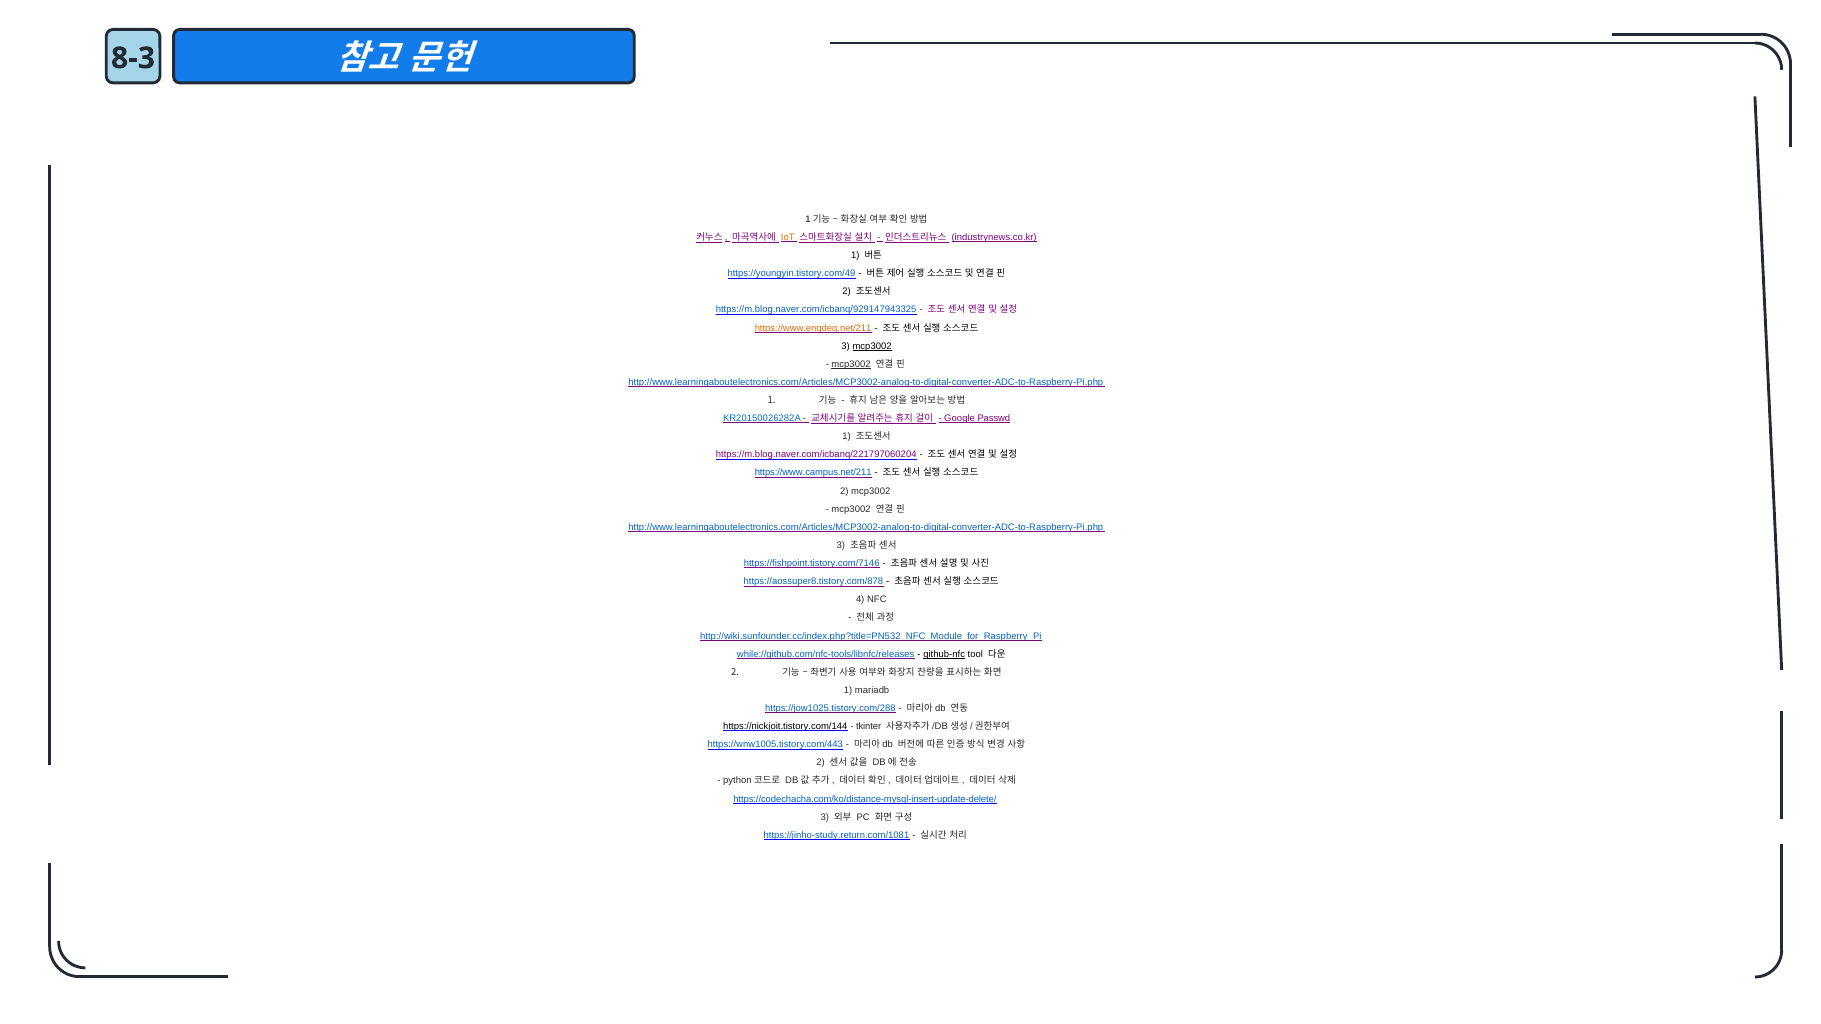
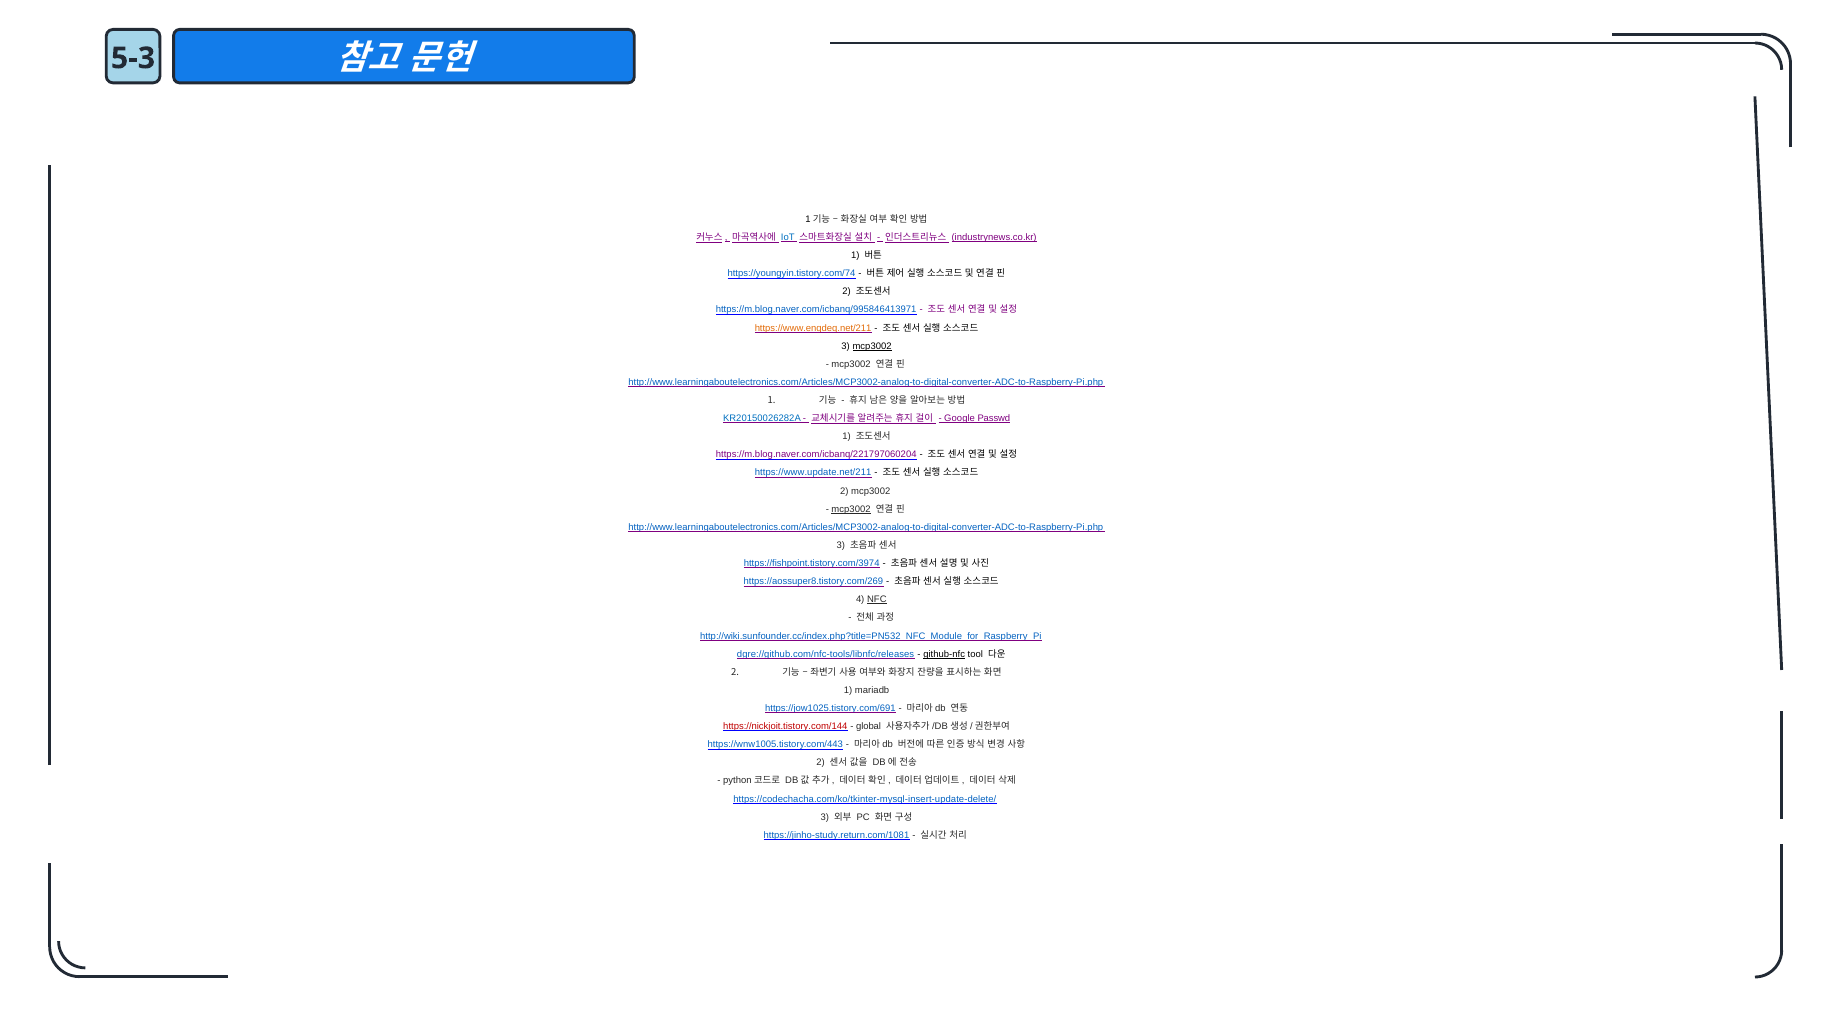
8-3: 8-3 -> 5-3
IoT colour: orange -> blue
https://youngyin.tistory.com/49: https://youngyin.tistory.com/49 -> https://youngyin.tistory.com/74
https://m.blog.naver.com/icbanq/929147943325: https://m.blog.naver.com/icbanq/929147943325 -> https://m.blog.naver.com/icbanq/995846413971
mcp3002 at (851, 364) underline: present -> none
https://www.campus.net/211: https://www.campus.net/211 -> https://www.update.net/211
mcp3002 at (851, 509) underline: none -> present
https://fishpoint.tistory.com/7146: https://fishpoint.tistory.com/7146 -> https://fishpoint.tistory.com/3974
https://aossuper8.tistory.com/878: https://aossuper8.tistory.com/878 -> https://aossuper8.tistory.com/269
NFC underline: none -> present
while://github.com/nfc-tools/libnfc/releases: while://github.com/nfc-tools/libnfc/releases -> dgre://github.com/nfc-tools/libnfc/releases
https://jow1025.tistory.com/288: https://jow1025.tistory.com/288 -> https://jow1025.tistory.com/691
https://nickjoit.tistory.com/144 colour: black -> red
tkinter: tkinter -> global
https://codechacha.com/ko/distance-mysql-insert-update-delete/: https://codechacha.com/ko/distance-mysql-insert-update-delete/ -> https://codechacha.com/ko/tkinter-mysql-insert-update-delete/
